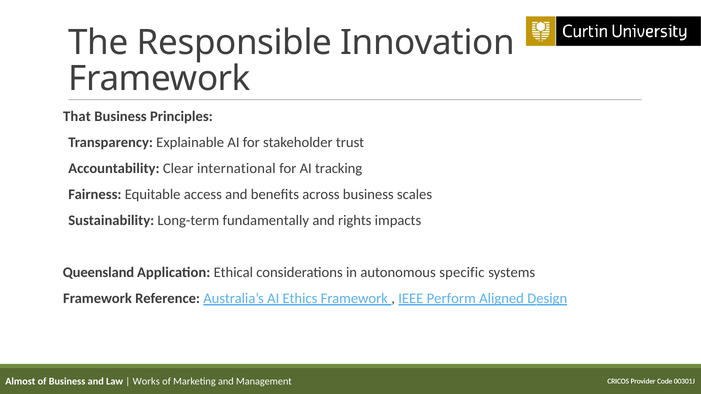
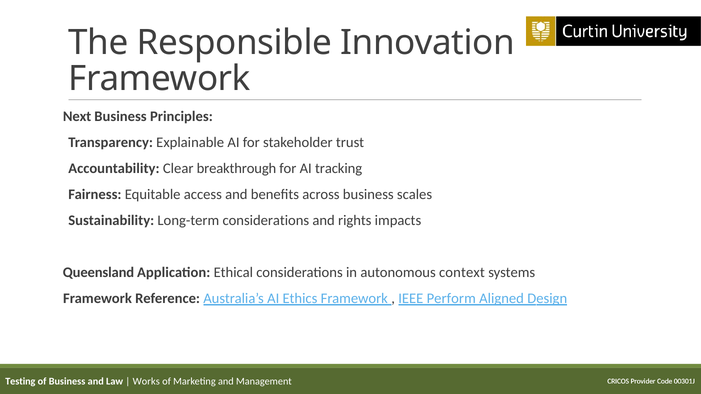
That: That -> Next
international: international -> breakthrough
Long-term fundamentally: fundamentally -> considerations
specific: specific -> context
Almost: Almost -> Testing
